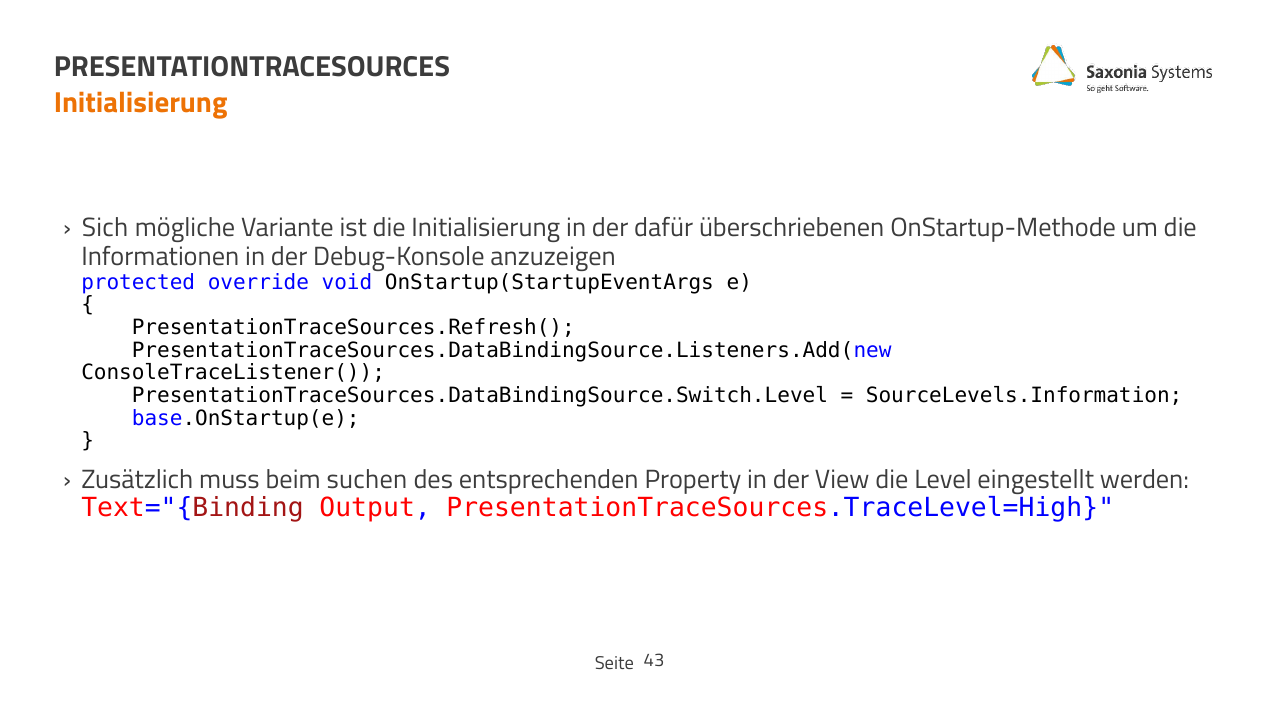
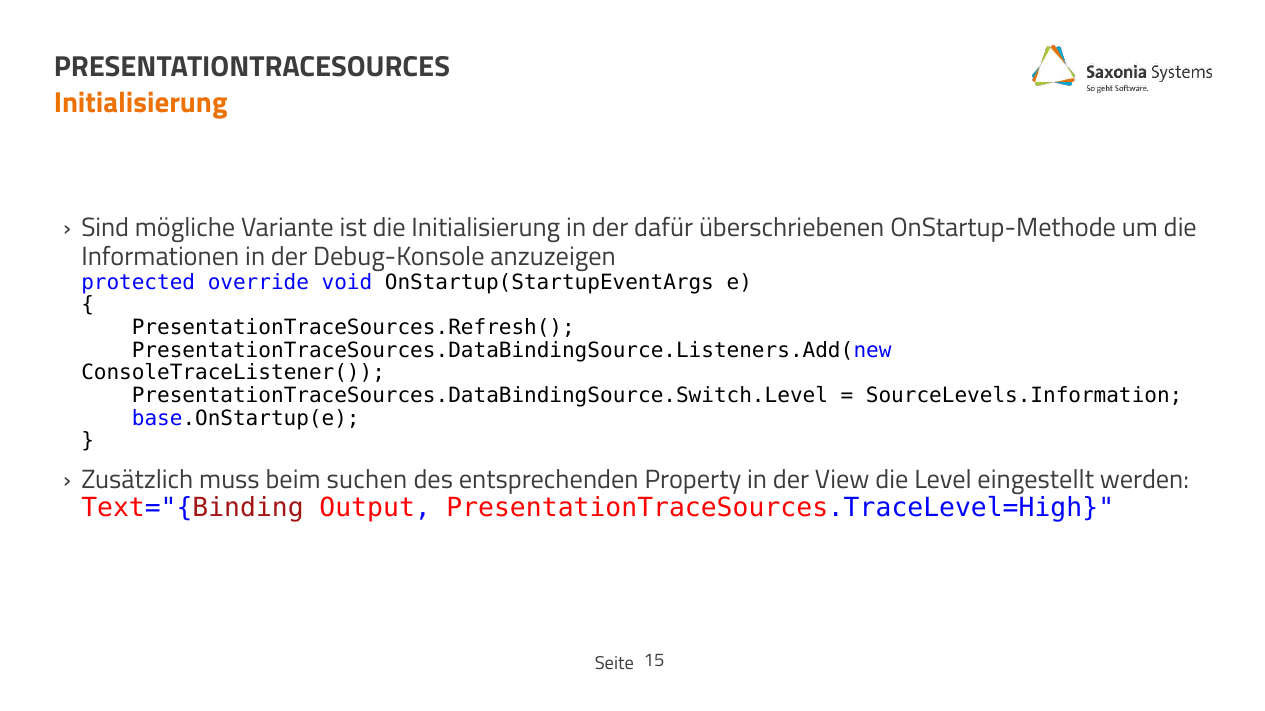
Sich: Sich -> Sind
43: 43 -> 15
